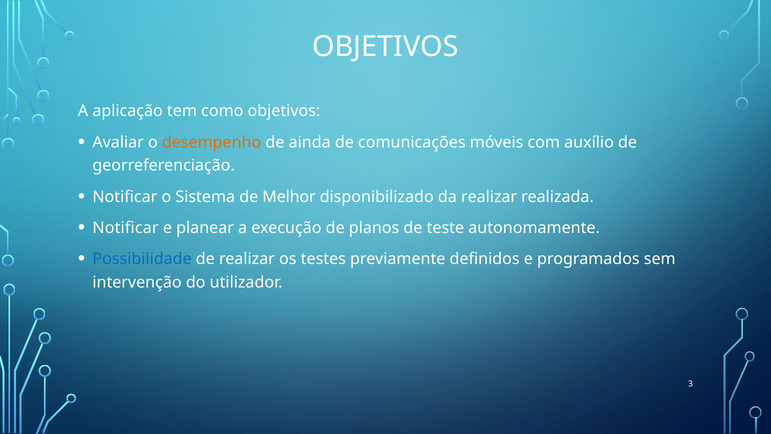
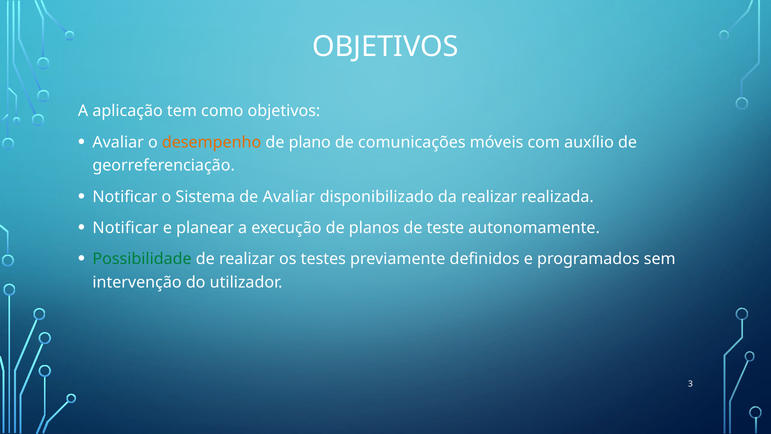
ainda: ainda -> plano
de Melhor: Melhor -> Avaliar
Possibilidade colour: blue -> green
